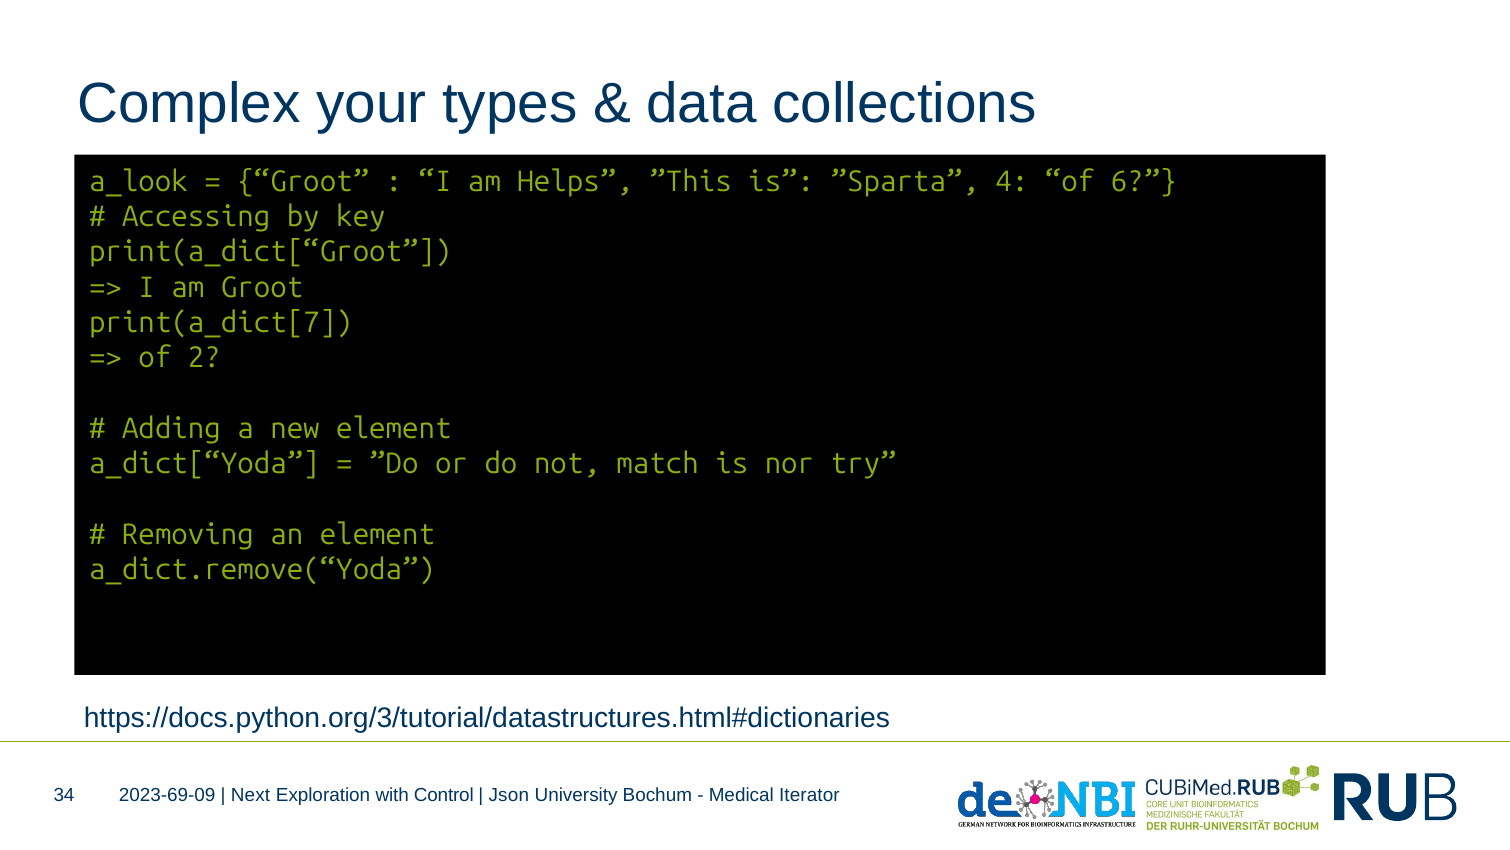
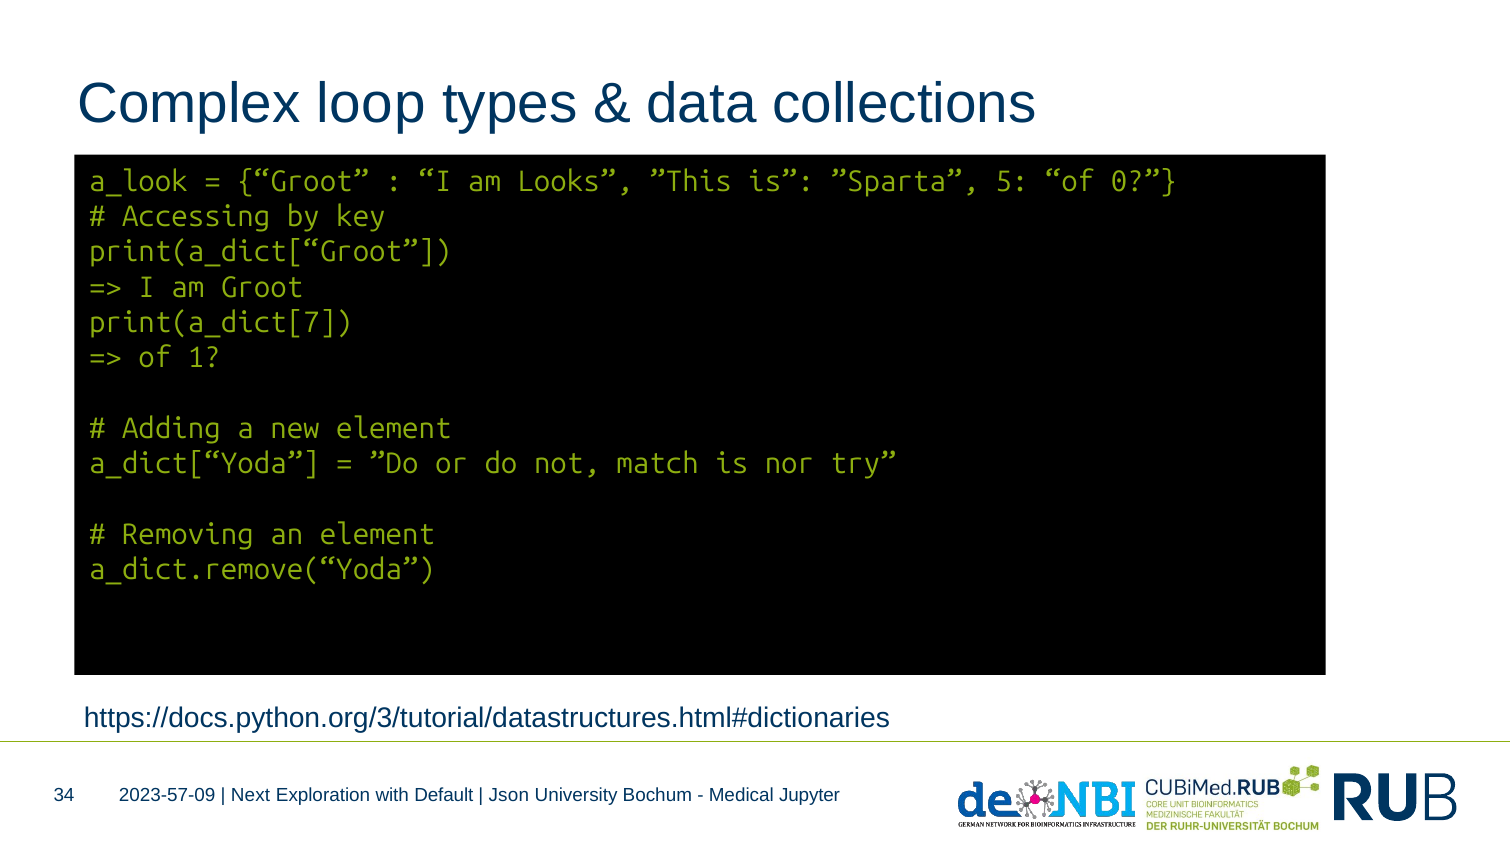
your: your -> loop
Helps: Helps -> Looks
4: 4 -> 5
6: 6 -> 0
2: 2 -> 1
2023-69-09: 2023-69-09 -> 2023-57-09
Control: Control -> Default
Iterator: Iterator -> Jupyter
